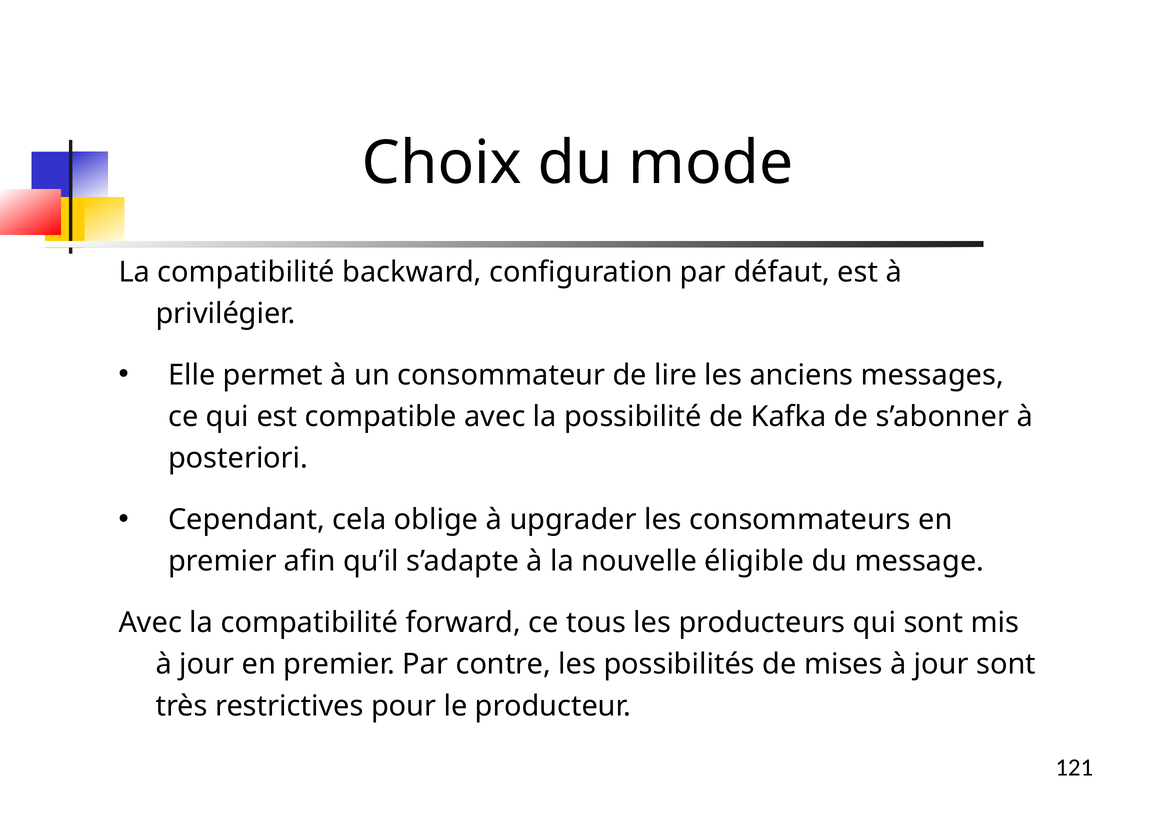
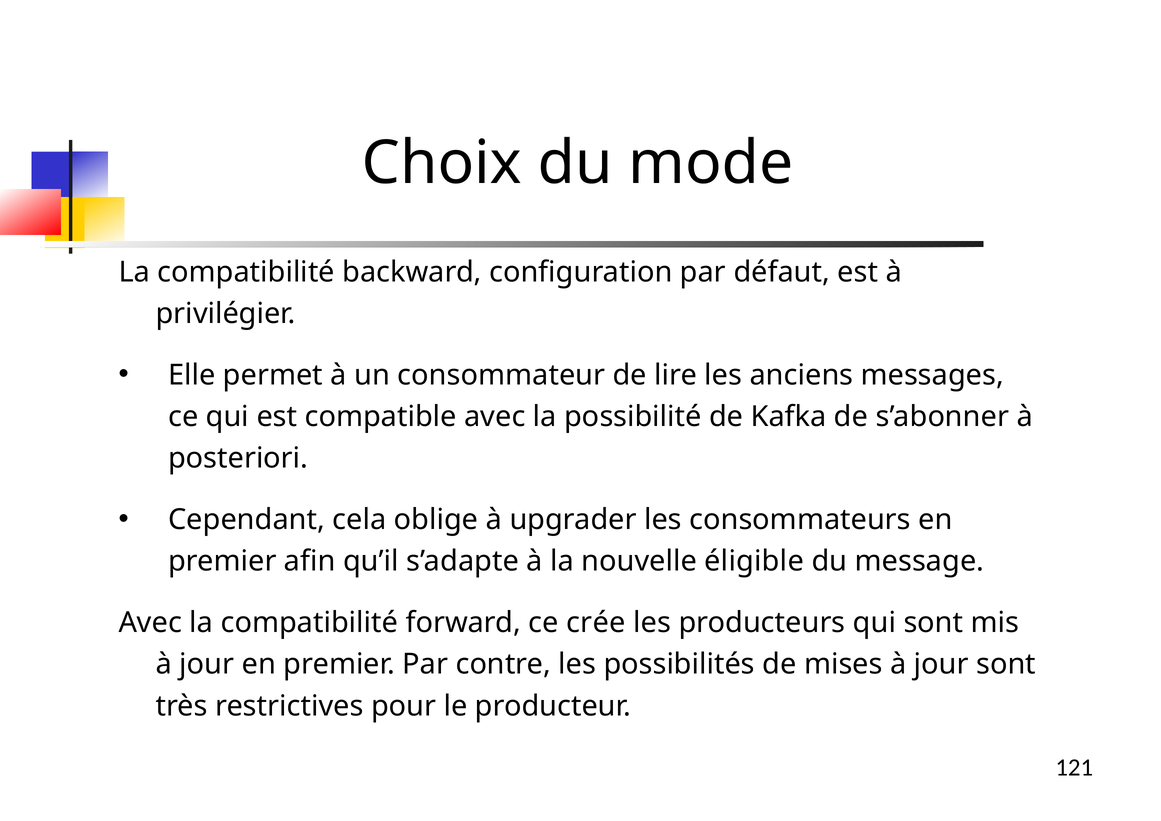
tous: tous -> crée
